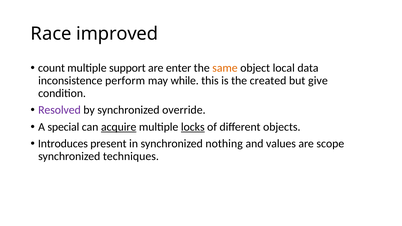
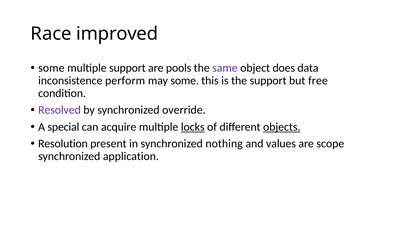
count at (51, 68): count -> some
enter: enter -> pools
same colour: orange -> purple
local: local -> does
may while: while -> some
the created: created -> support
give: give -> free
acquire underline: present -> none
objects underline: none -> present
Introduces: Introduces -> Resolution
techniques: techniques -> application
